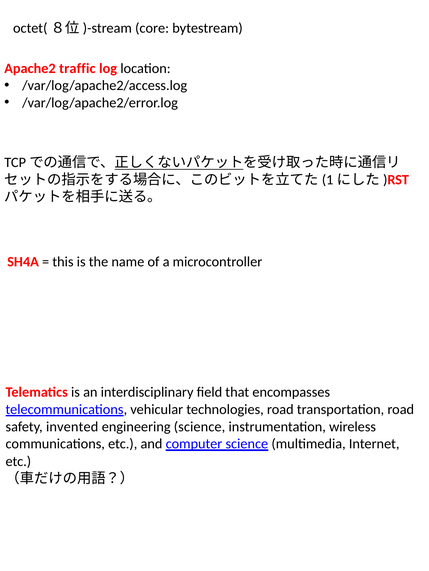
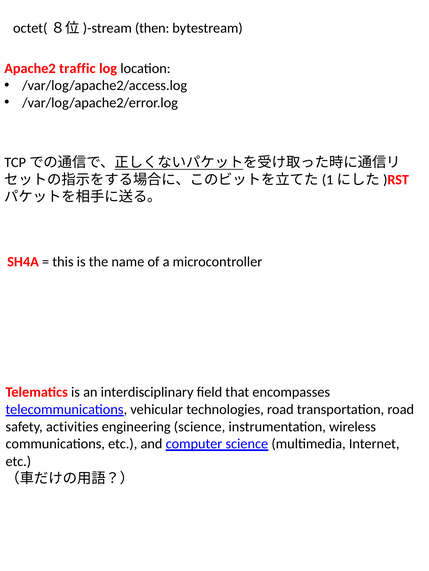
core: core -> then
invented: invented -> activities
